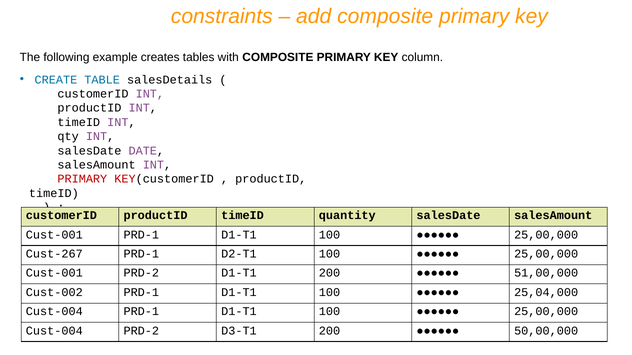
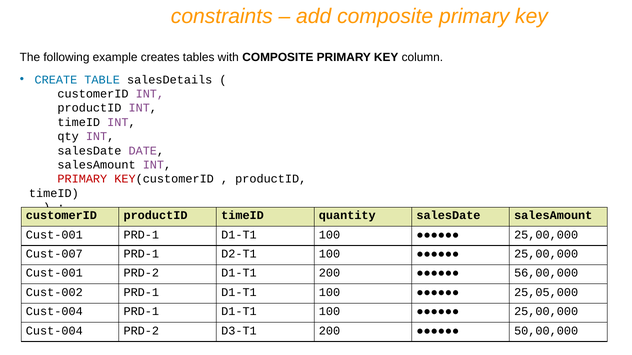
Cust-267: Cust-267 -> Cust-007
51,00,000: 51,00,000 -> 56,00,000
25,04,000: 25,04,000 -> 25,05,000
